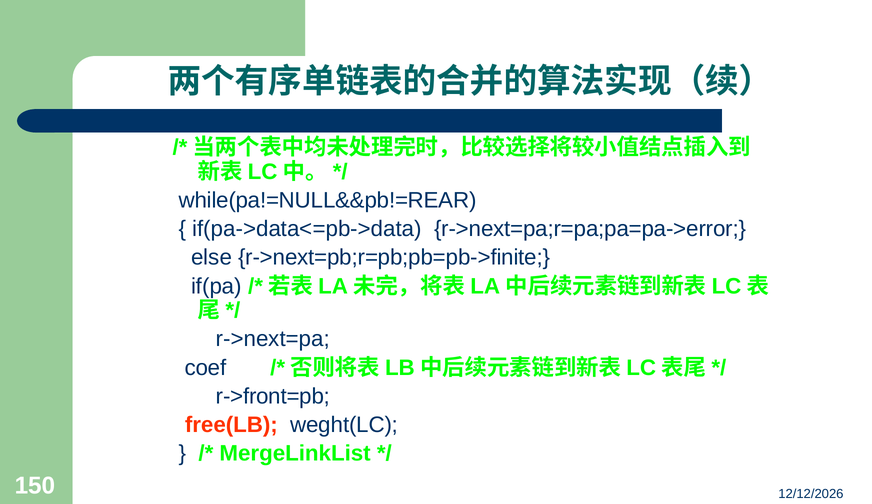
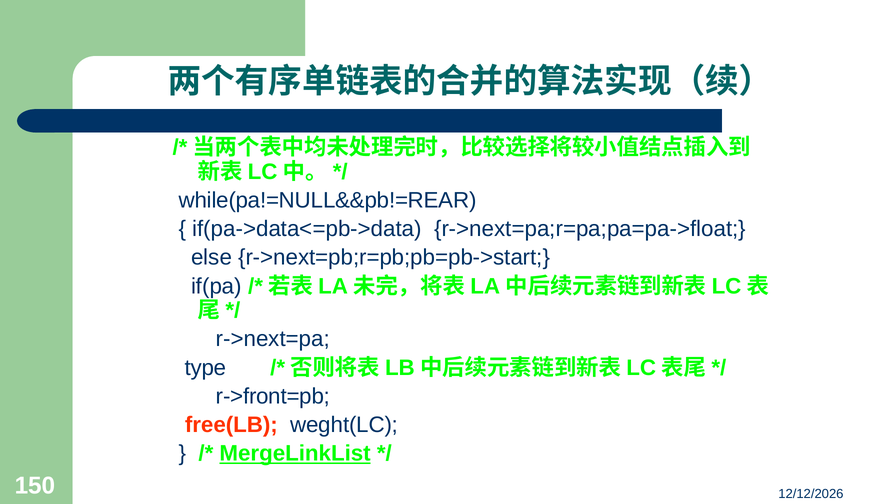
r->next=pa;r=pa;pa=pa->error: r->next=pa;r=pa;pa=pa->error -> r->next=pa;r=pa;pa=pa->float
r->next=pb;r=pb;pb=pb->finite: r->next=pb;r=pb;pb=pb->finite -> r->next=pb;r=pb;pb=pb->start
coef: coef -> type
MergeLinkList underline: none -> present
